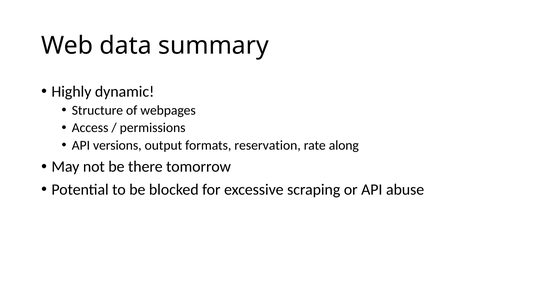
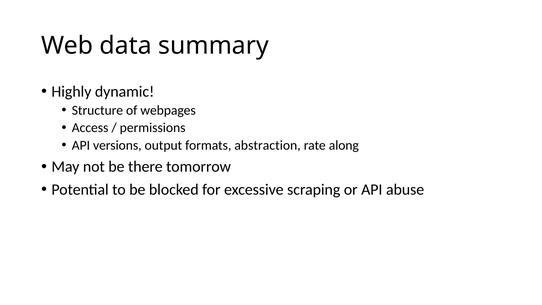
reservation: reservation -> abstraction
